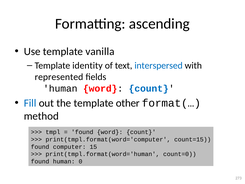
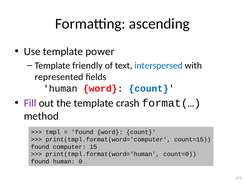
vanilla: vanilla -> power
identity: identity -> friendly
Fill colour: blue -> purple
other: other -> crash
